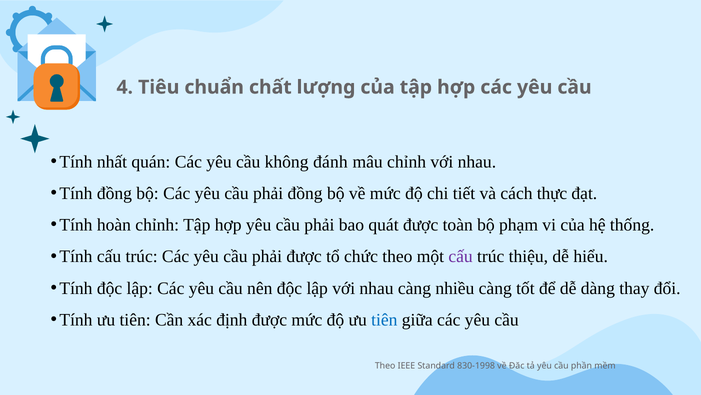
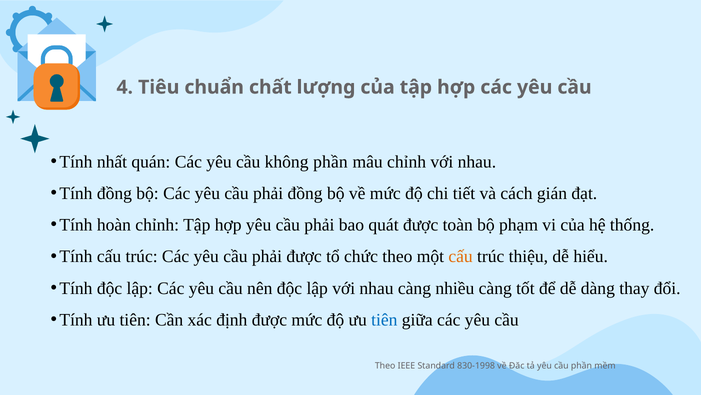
không đánh: đánh -> phần
thực: thực -> gián
cấu at (461, 256) colour: purple -> orange
